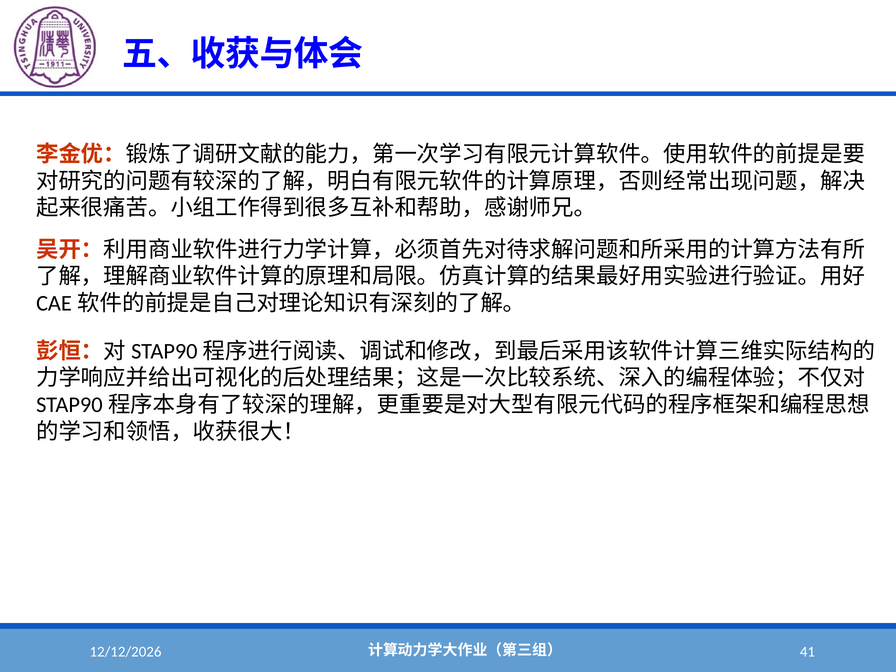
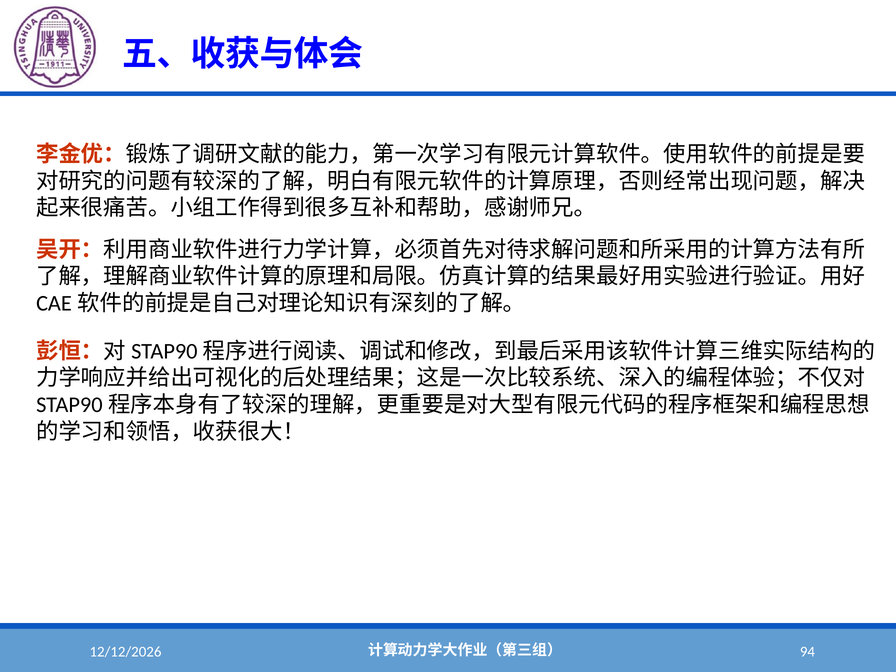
41: 41 -> 94
